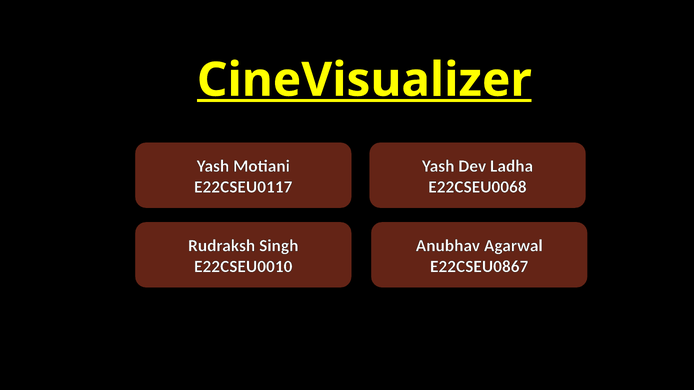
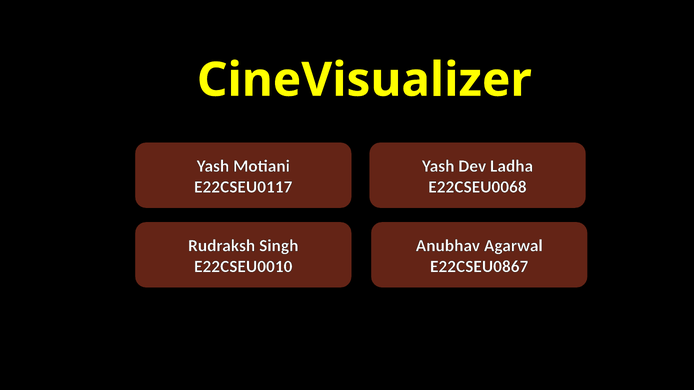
CineVisualizer underline: present -> none
